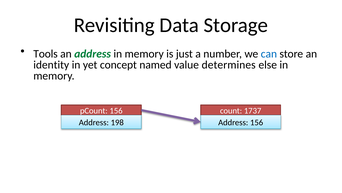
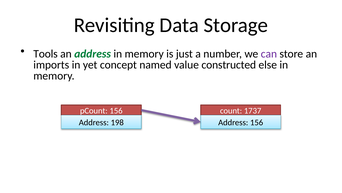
can colour: blue -> purple
identity: identity -> imports
determines: determines -> constructed
